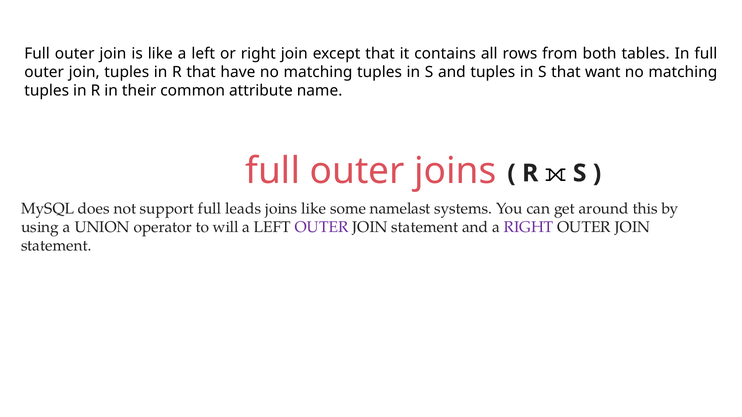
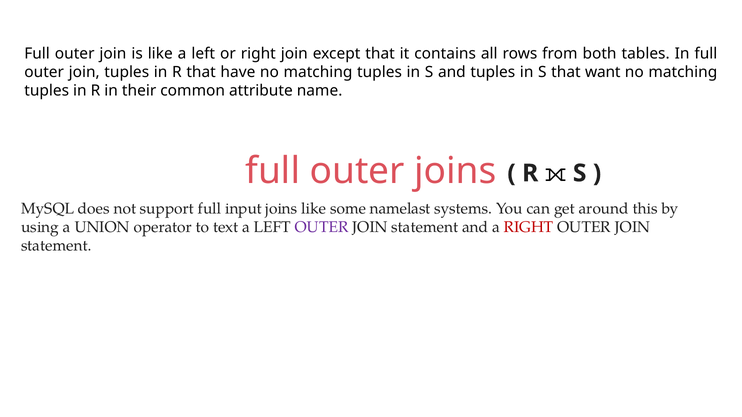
leads: leads -> input
will: will -> text
RIGHT at (529, 227) colour: purple -> red
